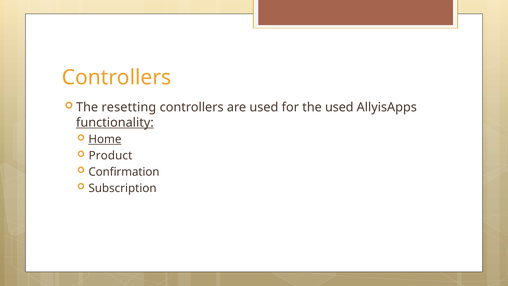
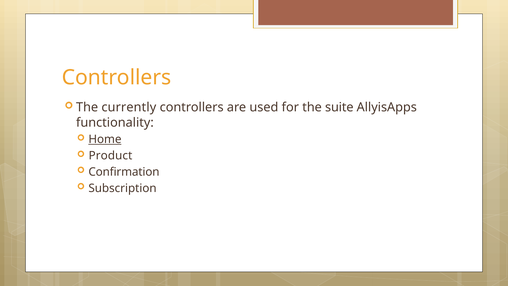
resetting: resetting -> currently
the used: used -> suite
functionality underline: present -> none
